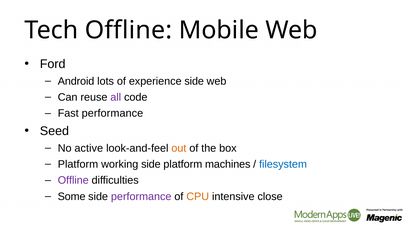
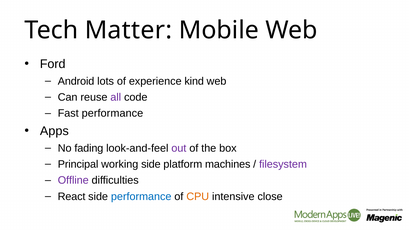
Tech Offline: Offline -> Matter
experience side: side -> kind
Seed: Seed -> Apps
active: active -> fading
out colour: orange -> purple
Platform at (78, 164): Platform -> Principal
filesystem colour: blue -> purple
Some: Some -> React
performance at (141, 197) colour: purple -> blue
